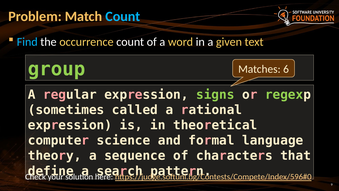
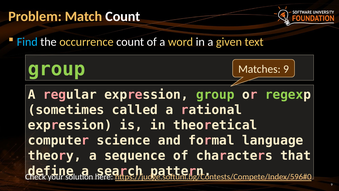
Count at (123, 16) colour: light blue -> white
Matches 6: 6 -> 9
expression signs: signs -> group
